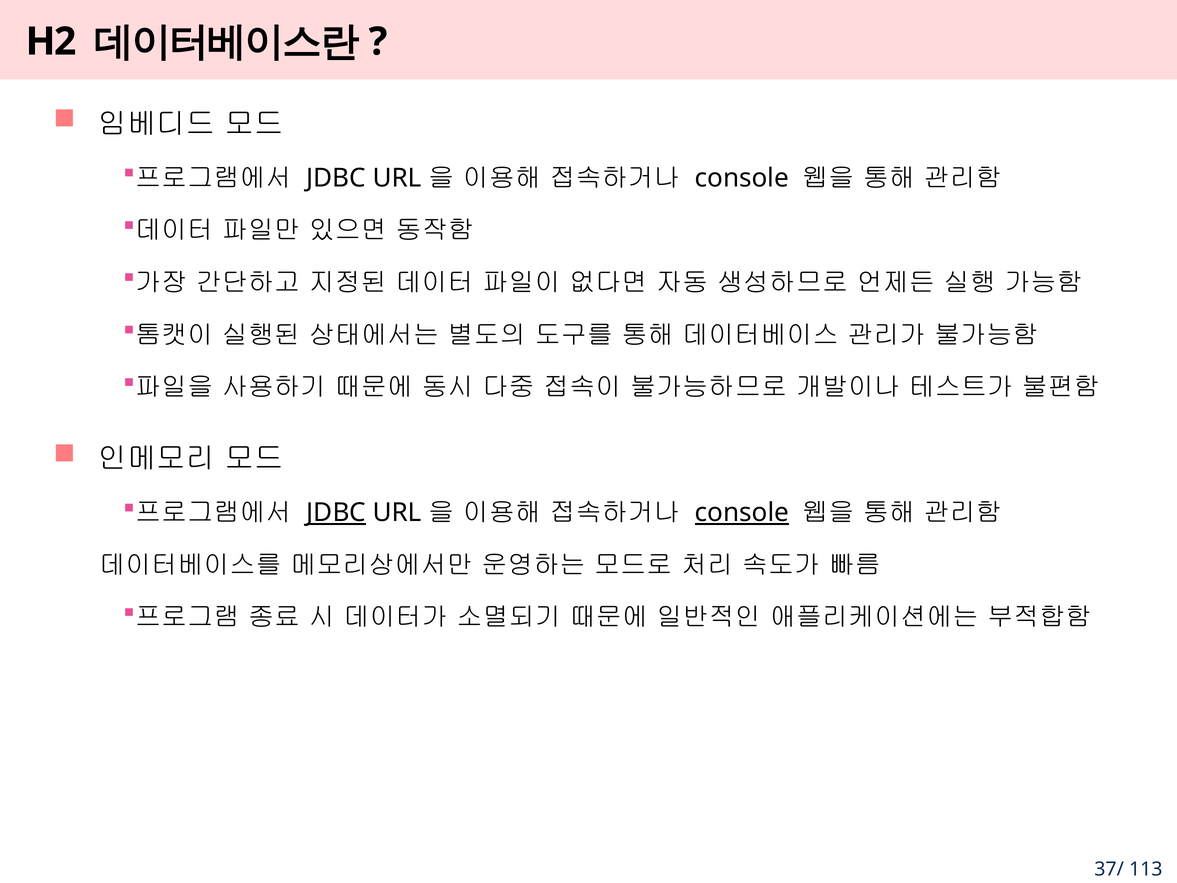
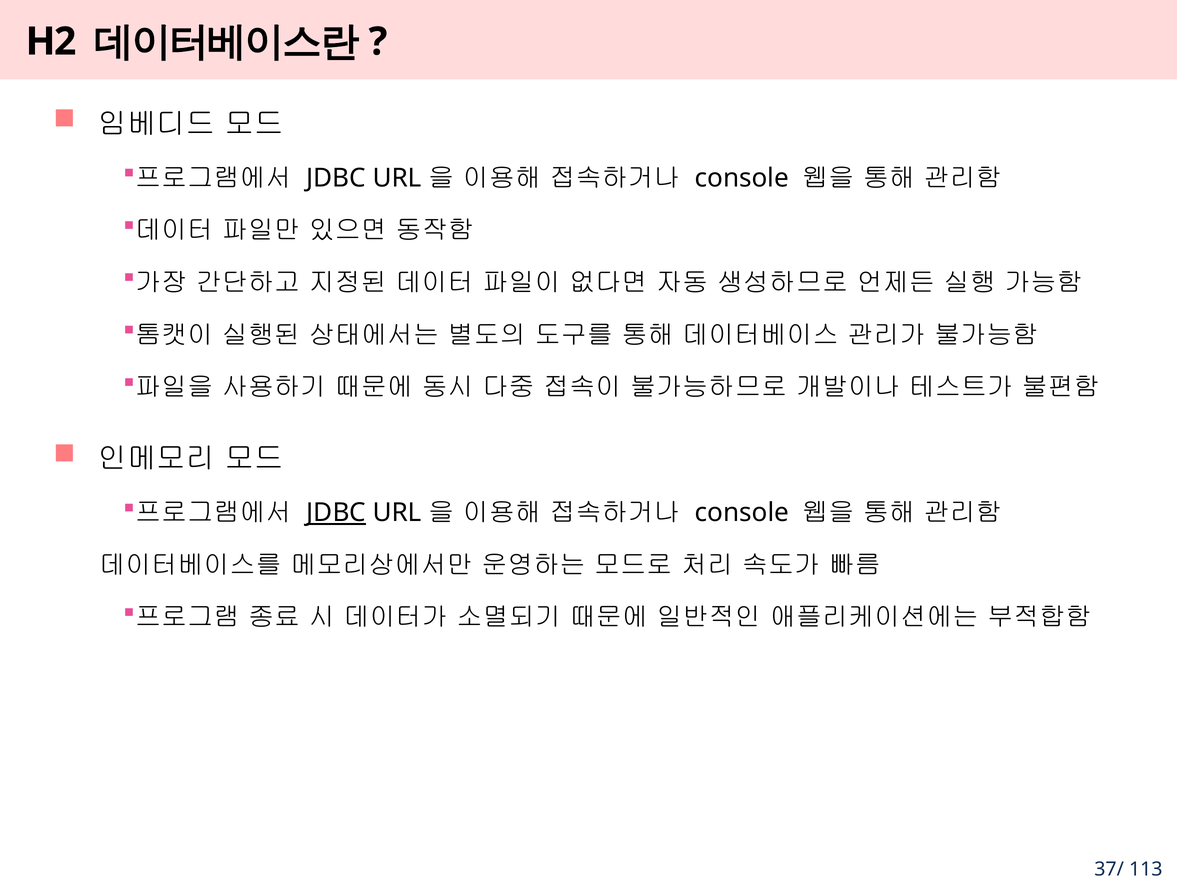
console at (742, 513) underline: present -> none
